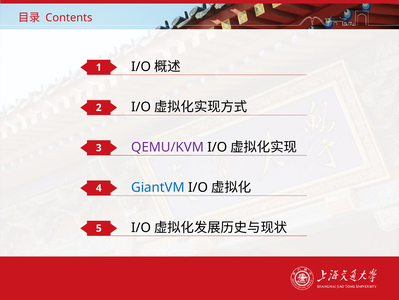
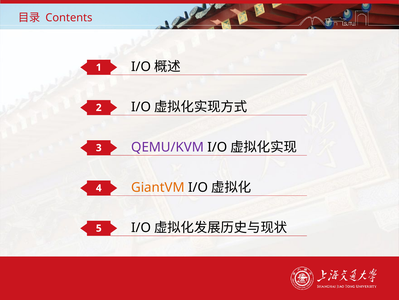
GiantVM colour: blue -> orange
